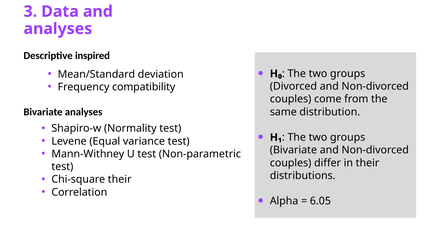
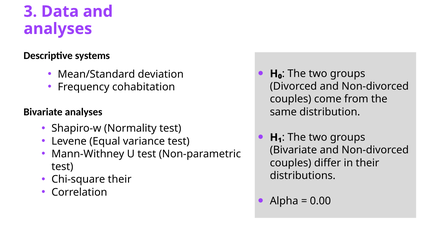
inspired: inspired -> systems
compatibility: compatibility -> cohabitation
6.05: 6.05 -> 0.00
